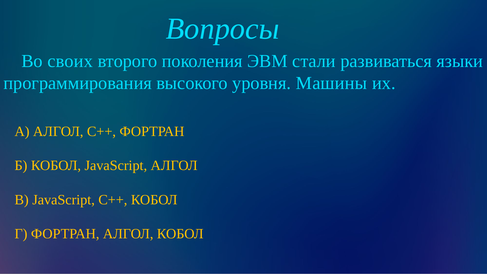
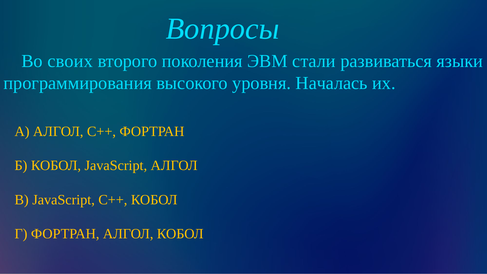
Машины: Машины -> Началась
